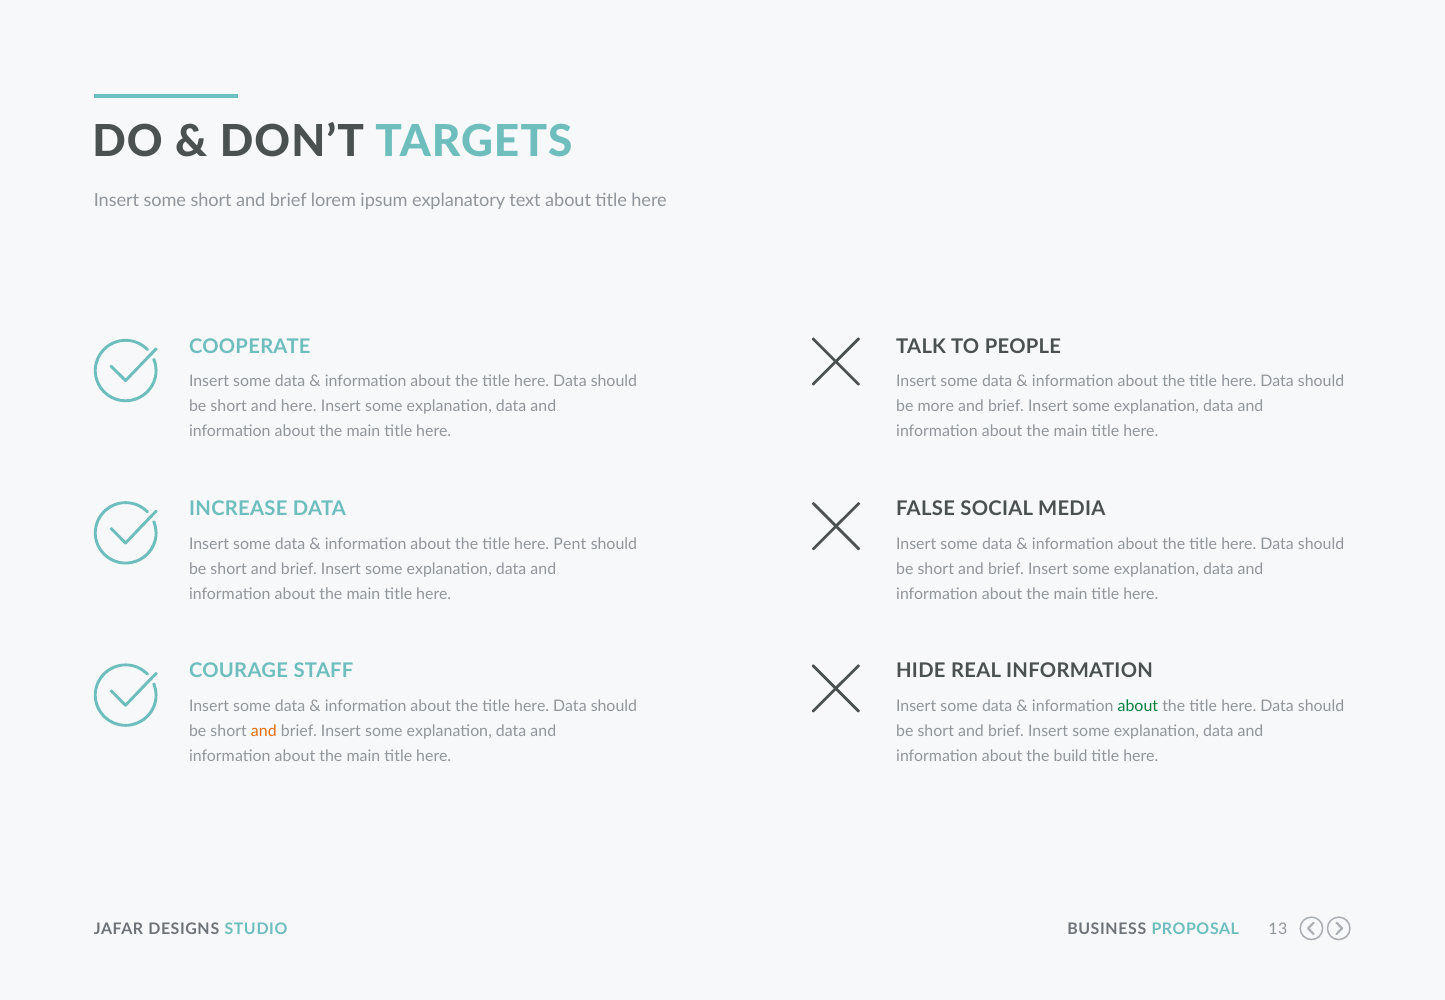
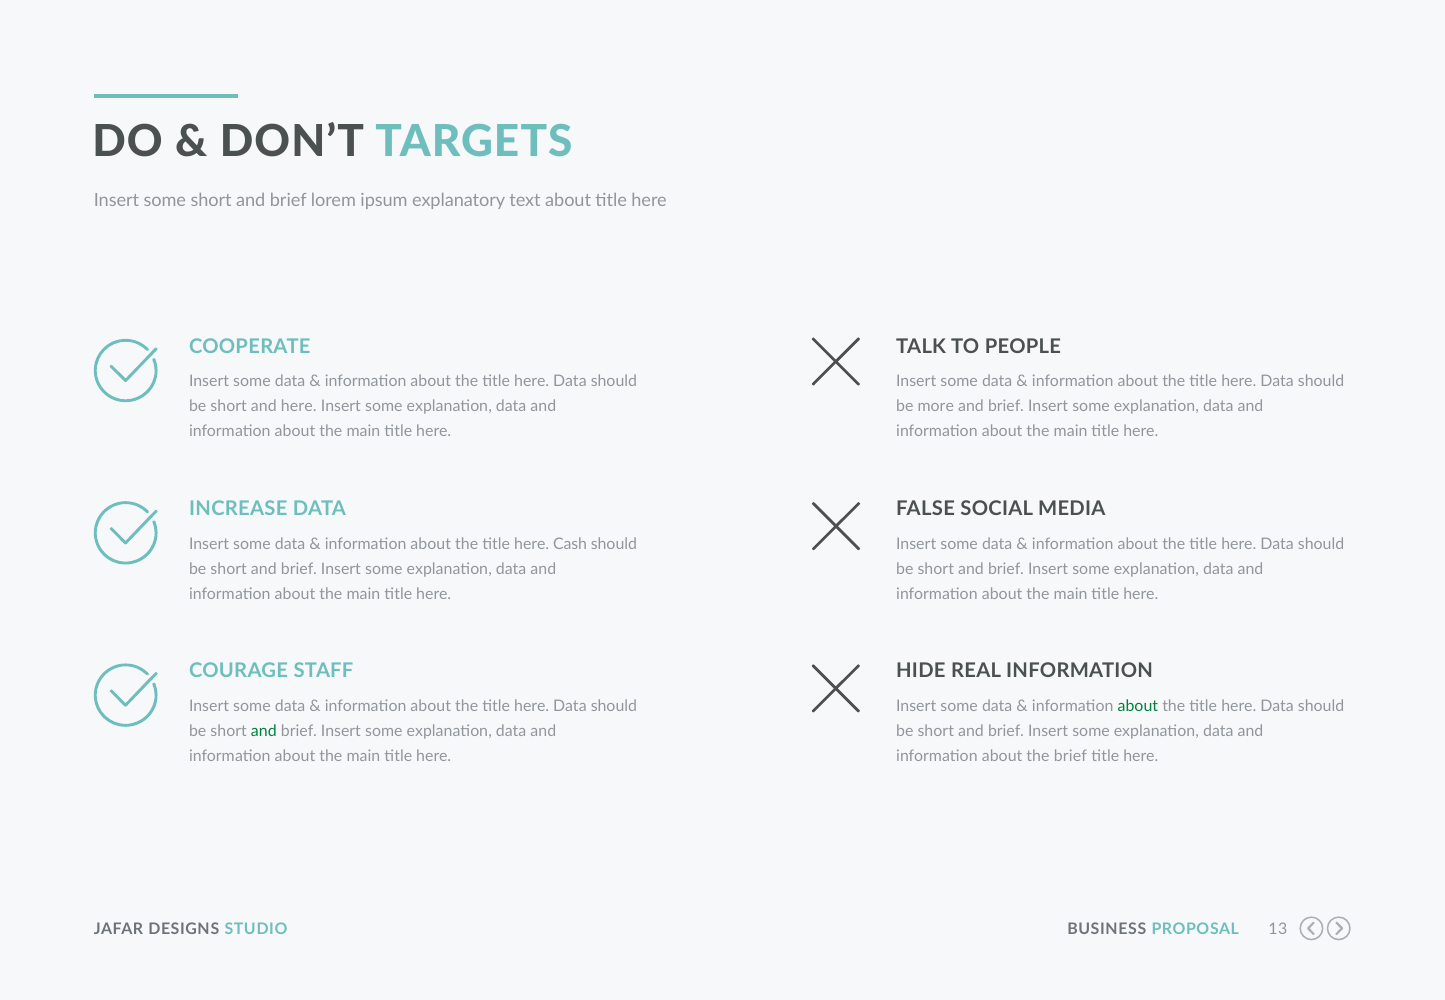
Pent: Pent -> Cash
and at (264, 731) colour: orange -> green
the build: build -> brief
